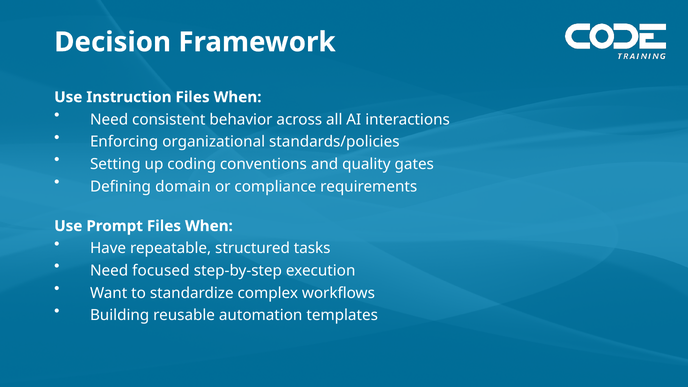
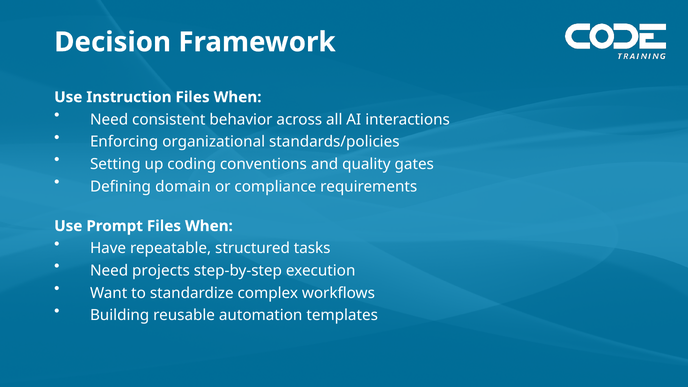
focused: focused -> projects
